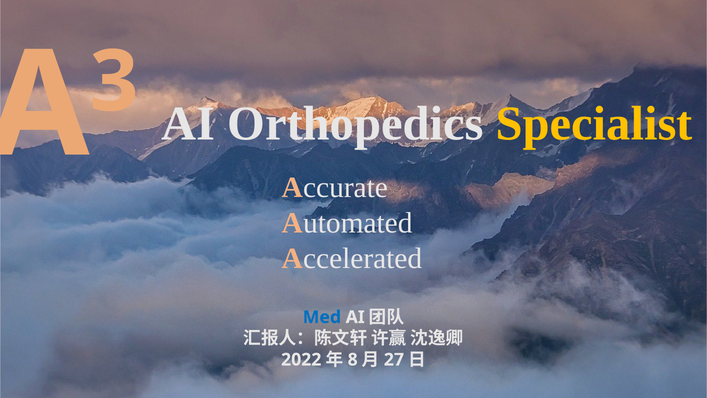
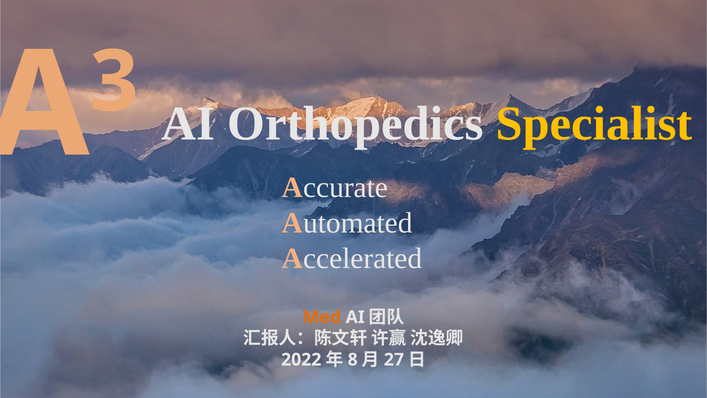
Med colour: blue -> orange
